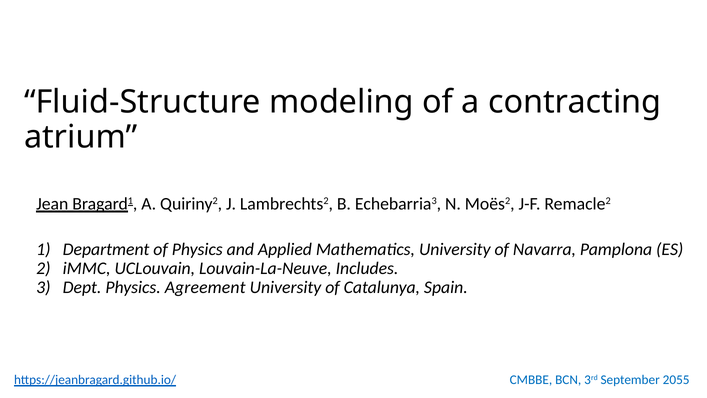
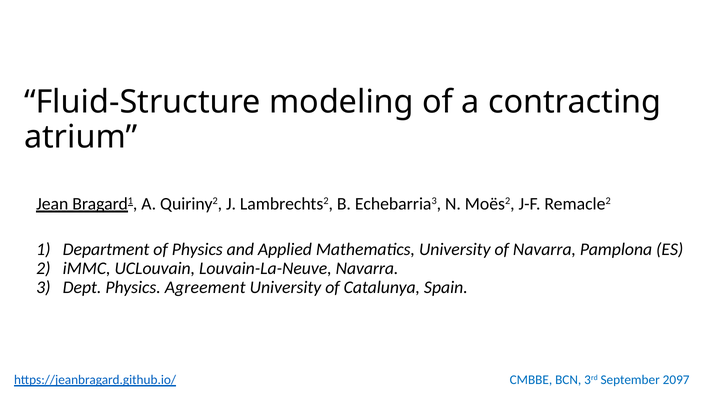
Louvain-La-Neuve Includes: Includes -> Navarra
2055: 2055 -> 2097
